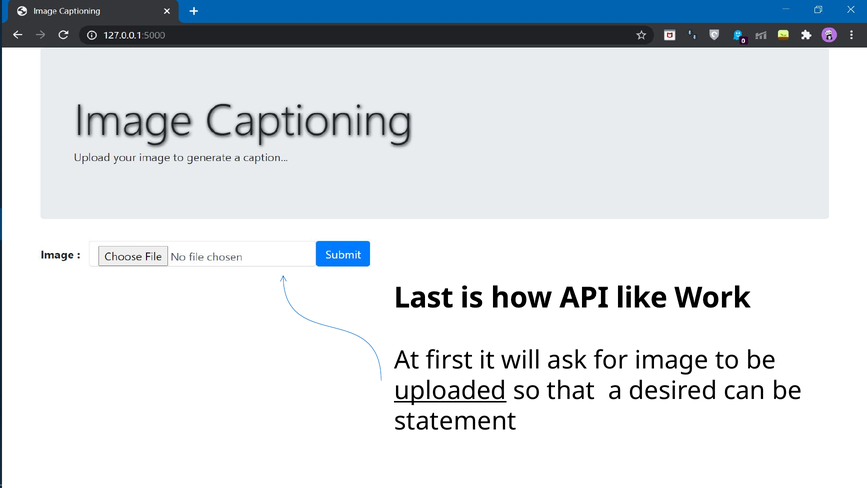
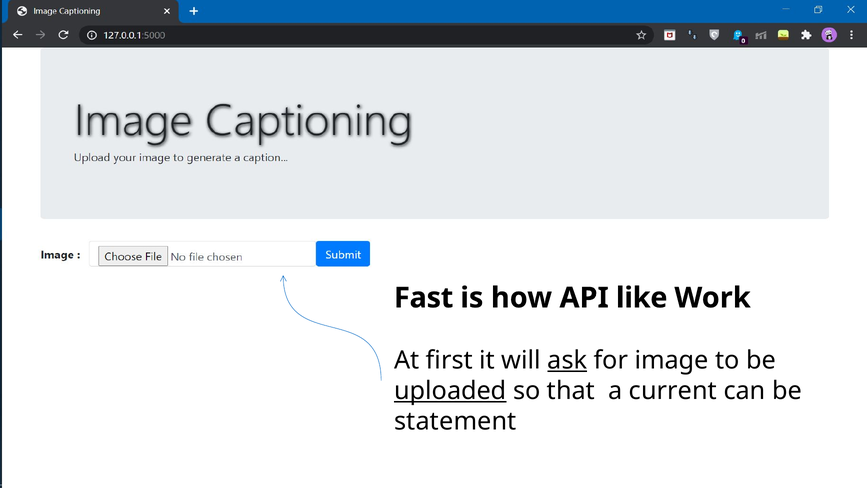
Last: Last -> Fast
ask underline: none -> present
desired: desired -> current
